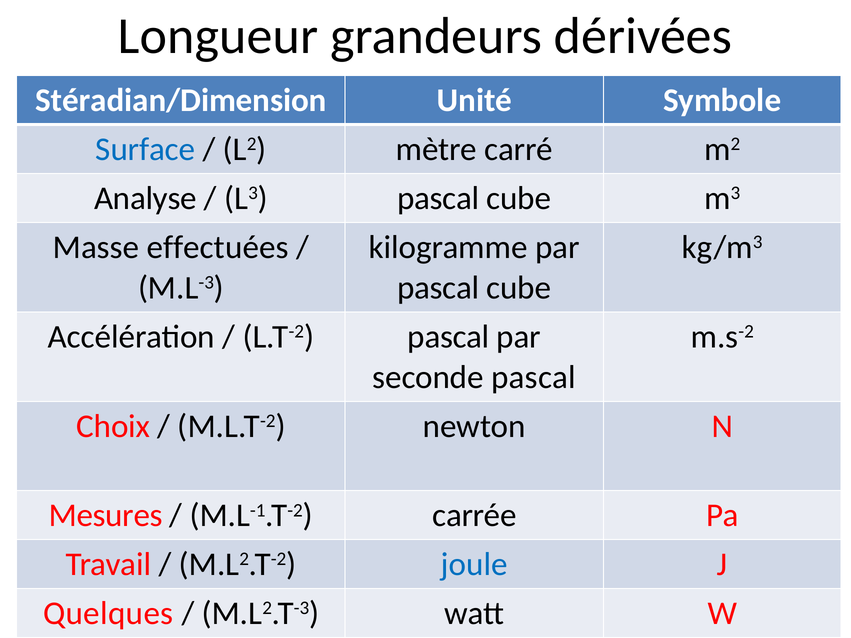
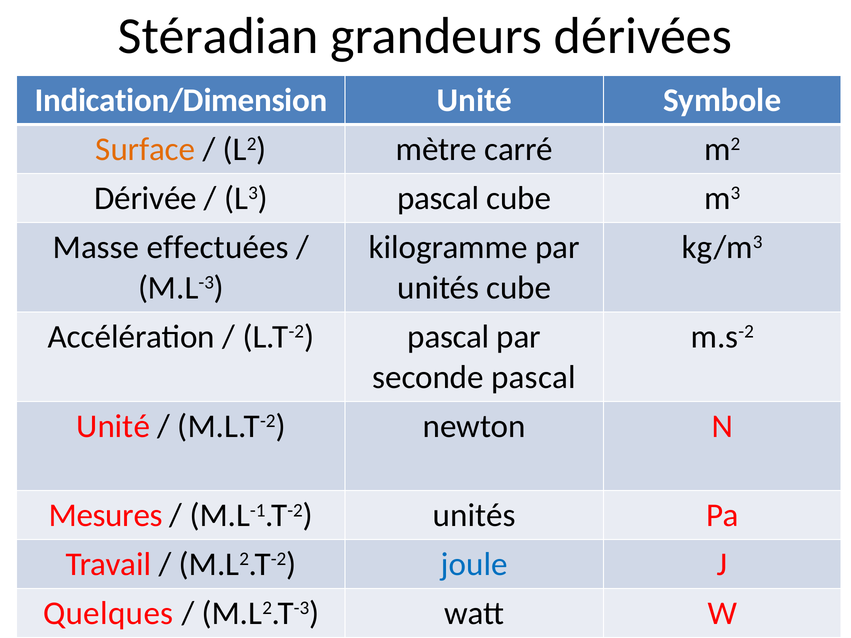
Longueur: Longueur -> Stéradian
Stéradian/Dimension: Stéradian/Dimension -> Indication/Dimension
Surface colour: blue -> orange
Analyse: Analyse -> Dérivée
pascal at (438, 288): pascal -> unités
Choix at (113, 426): Choix -> Unité
M.L-1.T-2 carrée: carrée -> unités
